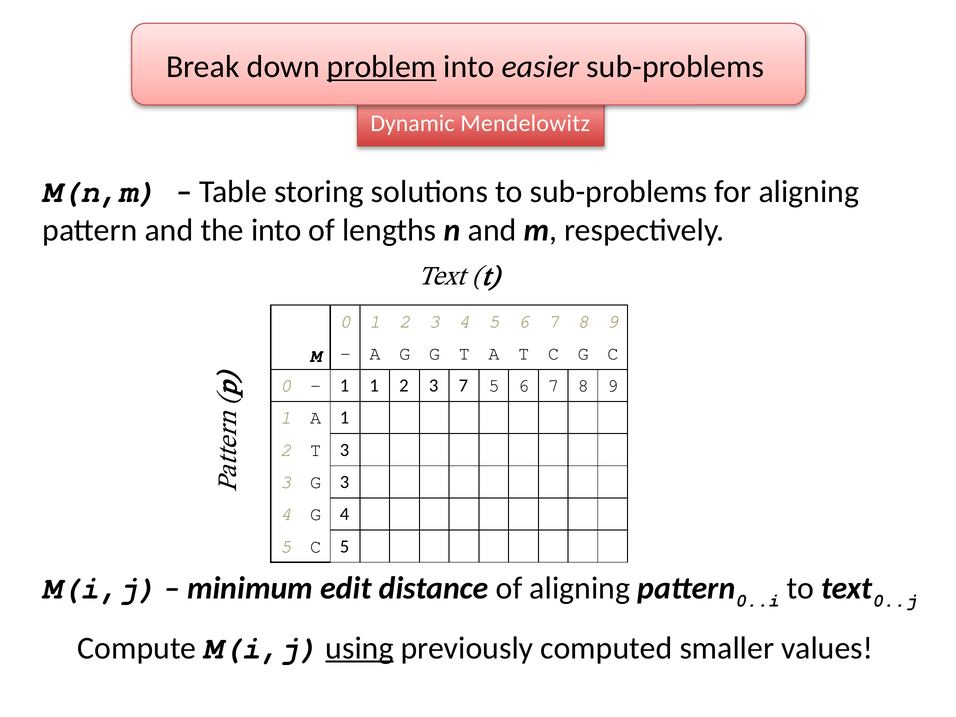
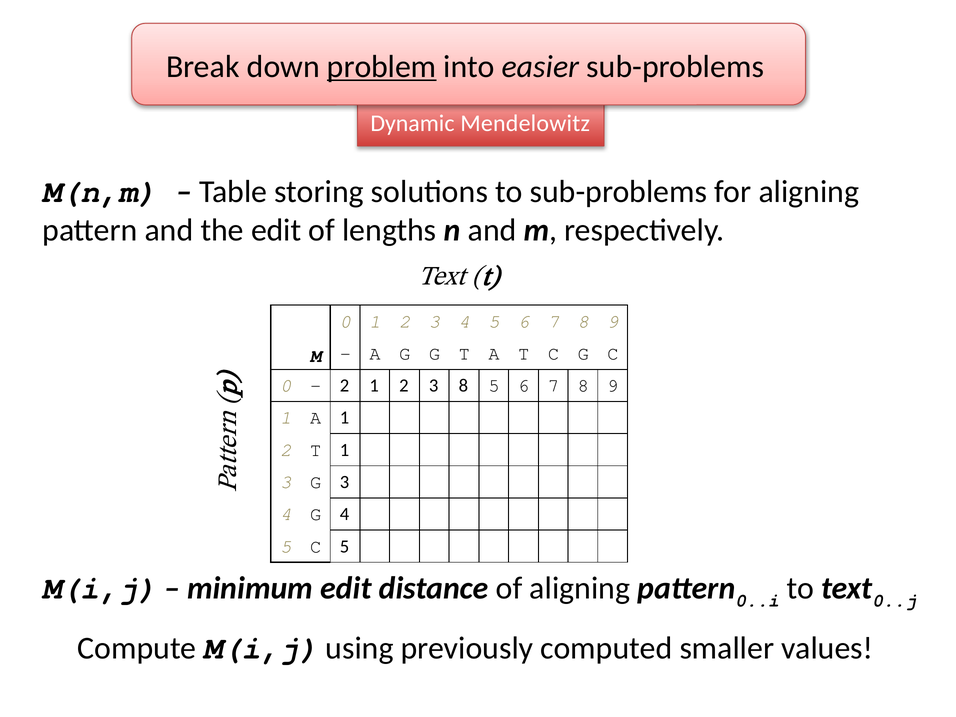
the into: into -> edit
1 at (344, 386): 1 -> 2
3 7: 7 -> 8
T 3: 3 -> 1
using underline: present -> none
